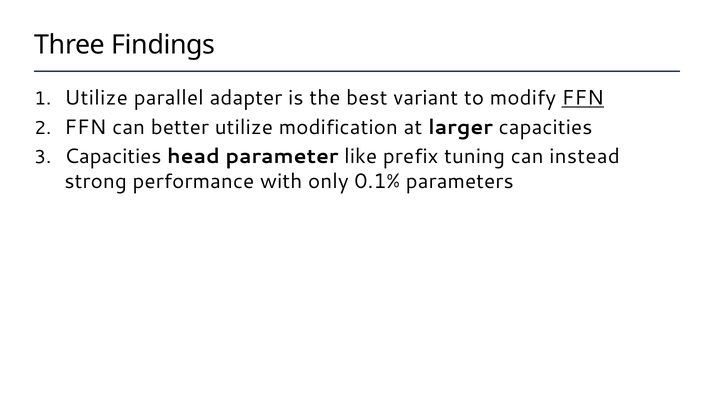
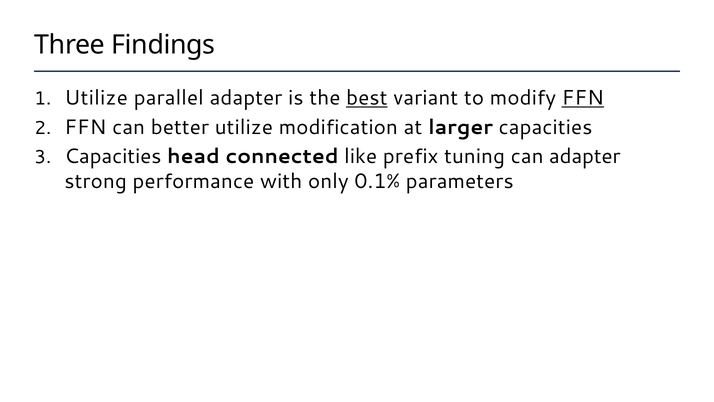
best underline: none -> present
parameter: parameter -> connected
can instead: instead -> adapter
